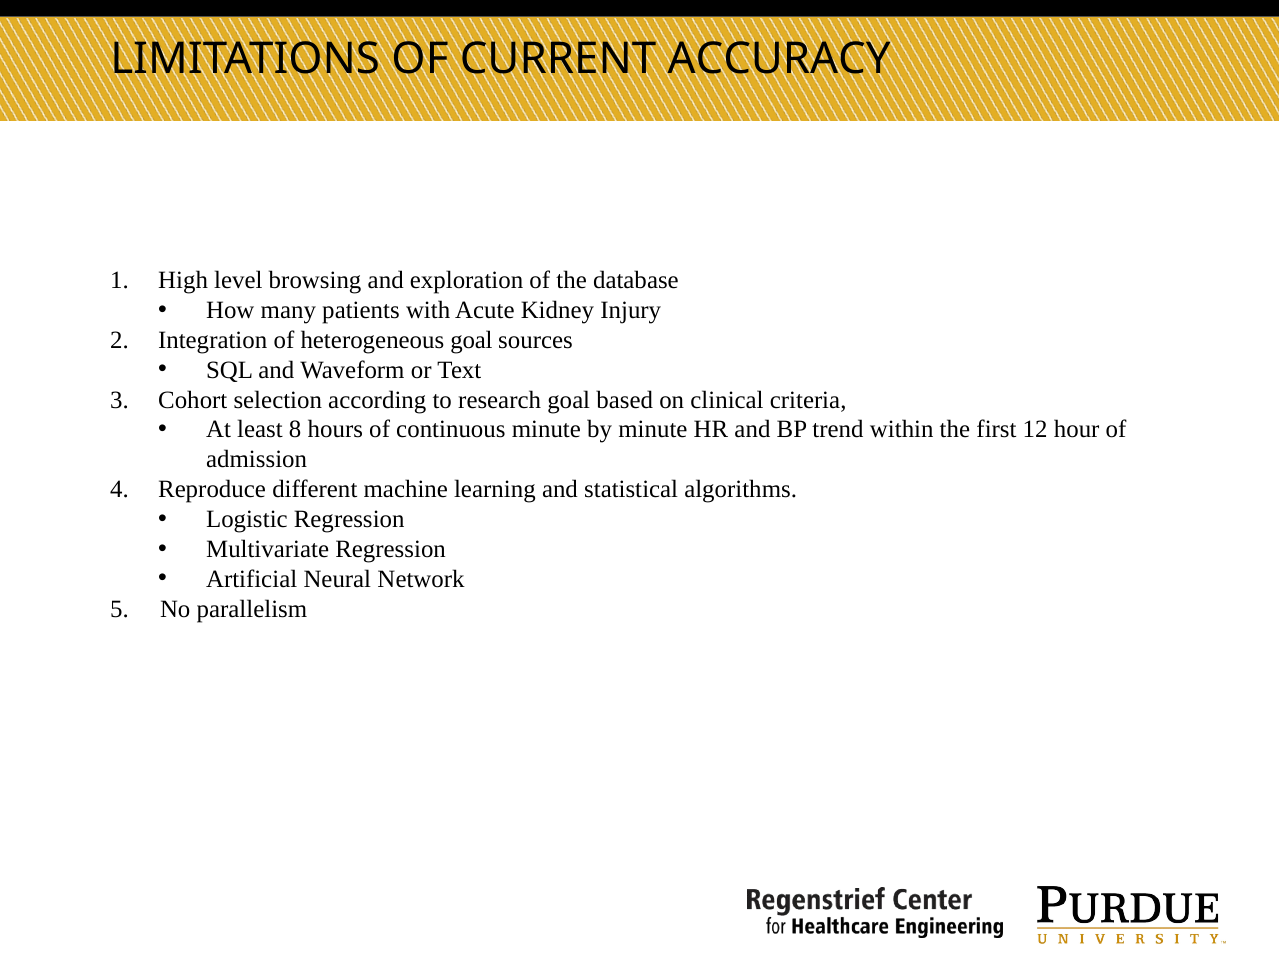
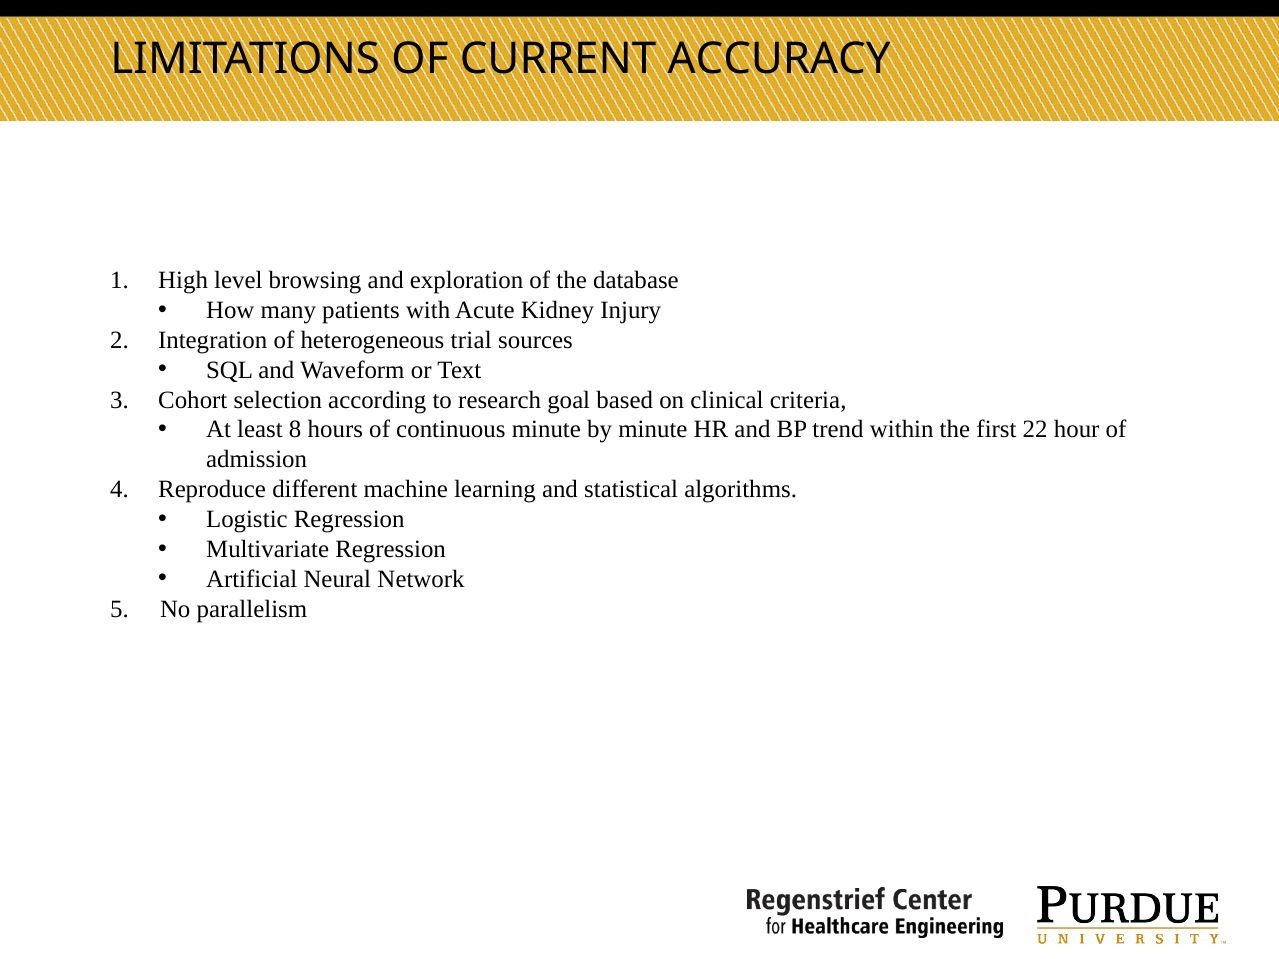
heterogeneous goal: goal -> trial
12: 12 -> 22
